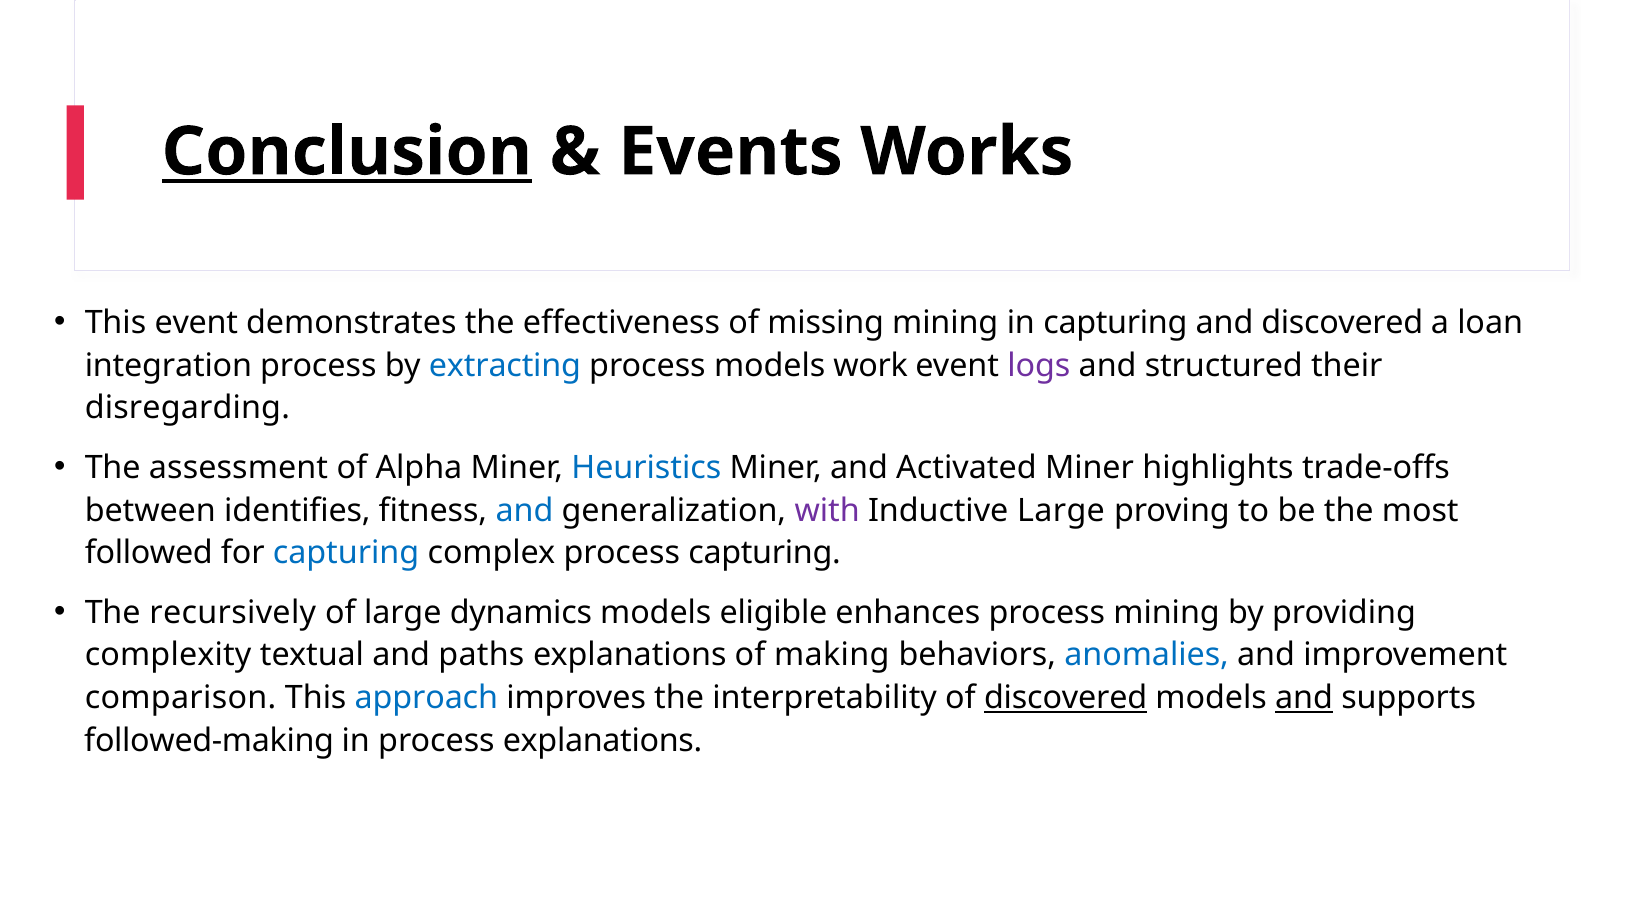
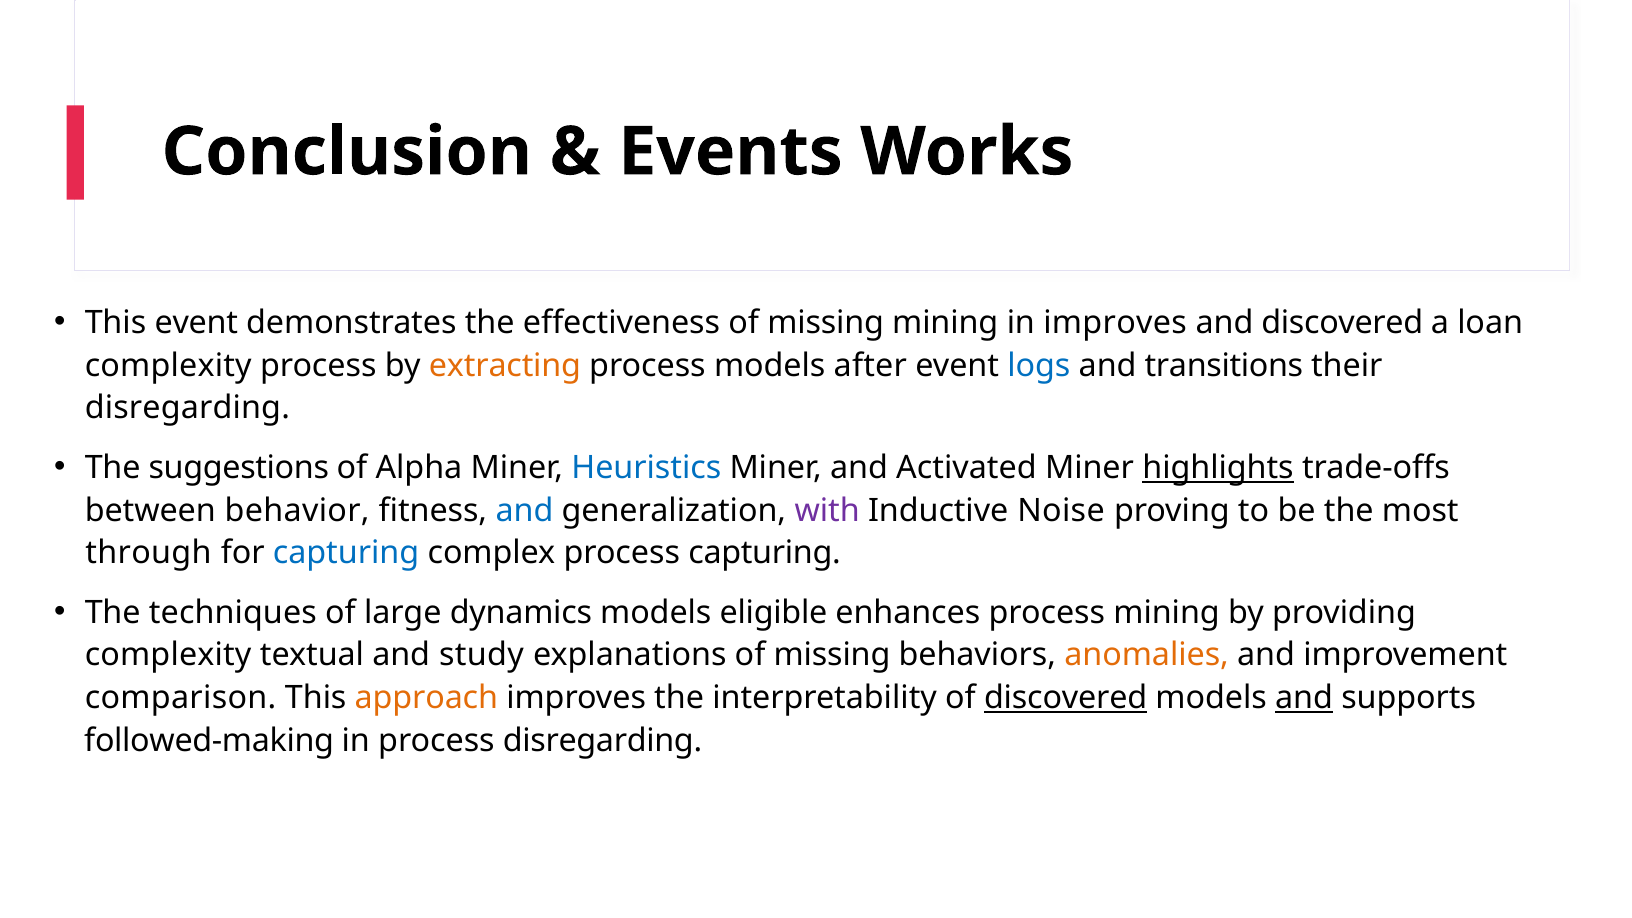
Conclusion underline: present -> none
in capturing: capturing -> improves
integration at (168, 366): integration -> complexity
extracting colour: blue -> orange
work: work -> after
logs colour: purple -> blue
structured: structured -> transitions
assessment: assessment -> suggestions
highlights underline: none -> present
identifies: identifies -> behavior
Inductive Large: Large -> Noise
followed: followed -> through
recursively: recursively -> techniques
paths: paths -> study
explanations of making: making -> missing
anomalies colour: blue -> orange
approach colour: blue -> orange
process explanations: explanations -> disregarding
